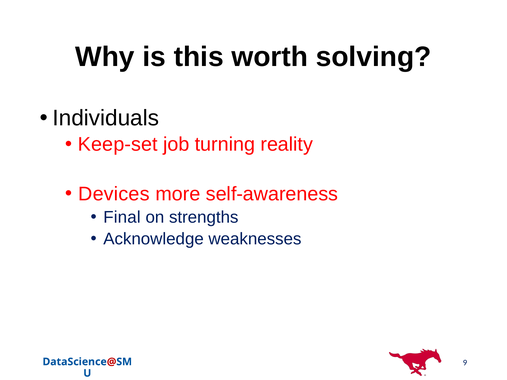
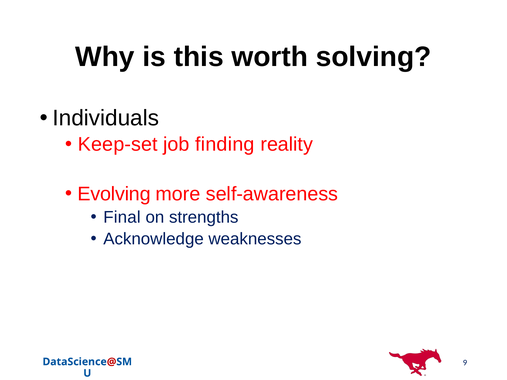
turning: turning -> finding
Devices: Devices -> Evolving
